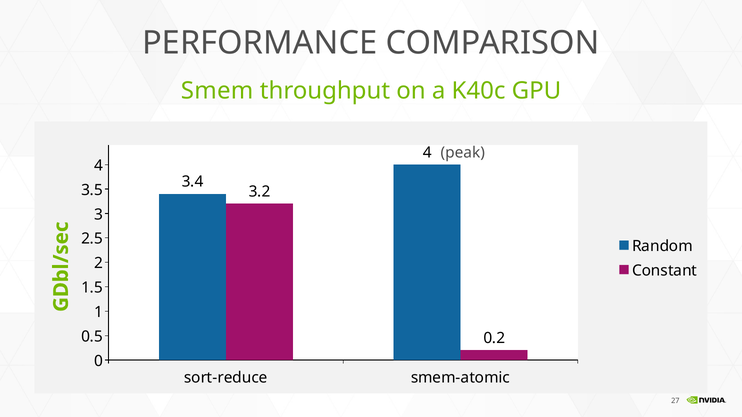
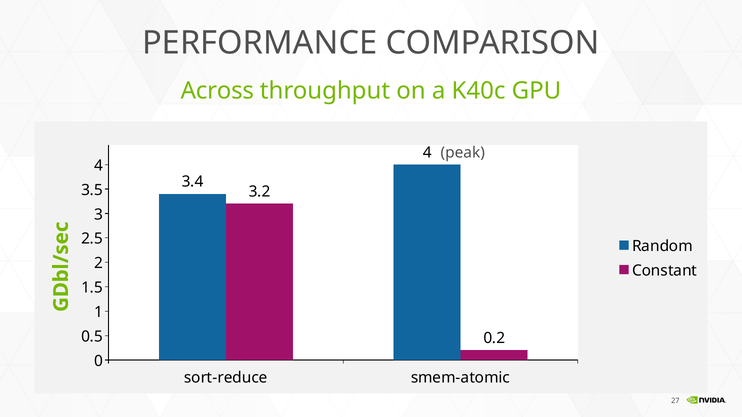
Smem: Smem -> Across
